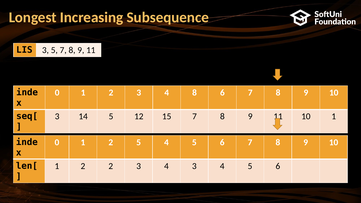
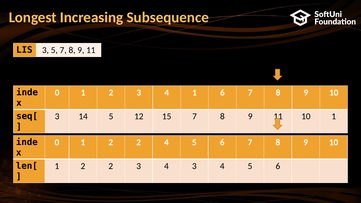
4 8: 8 -> 1
0 1 2 5: 5 -> 2
